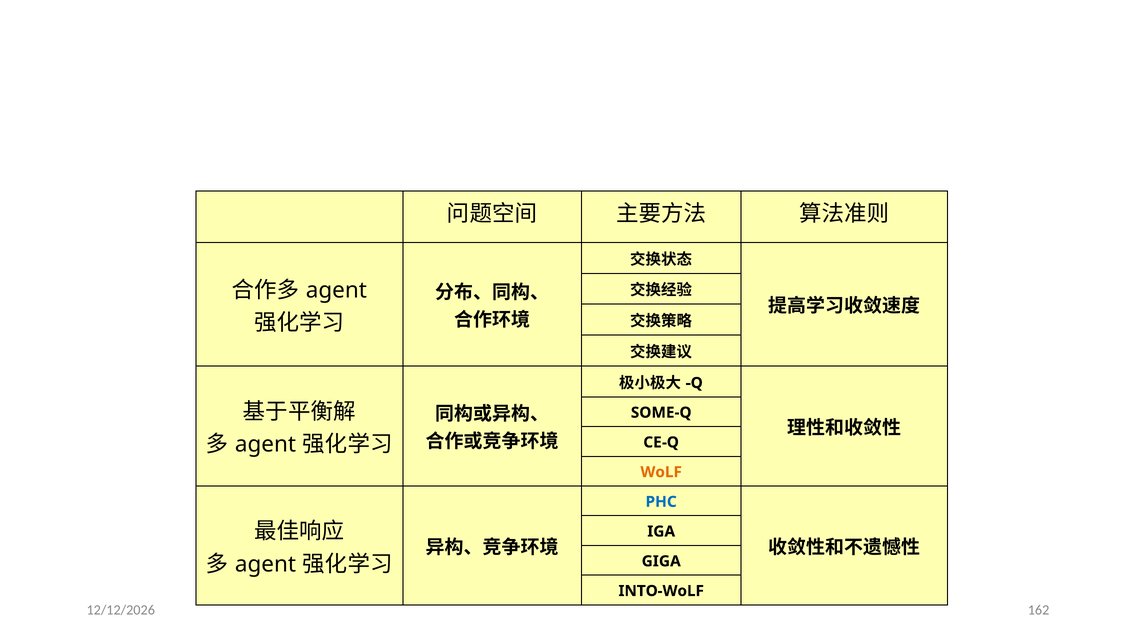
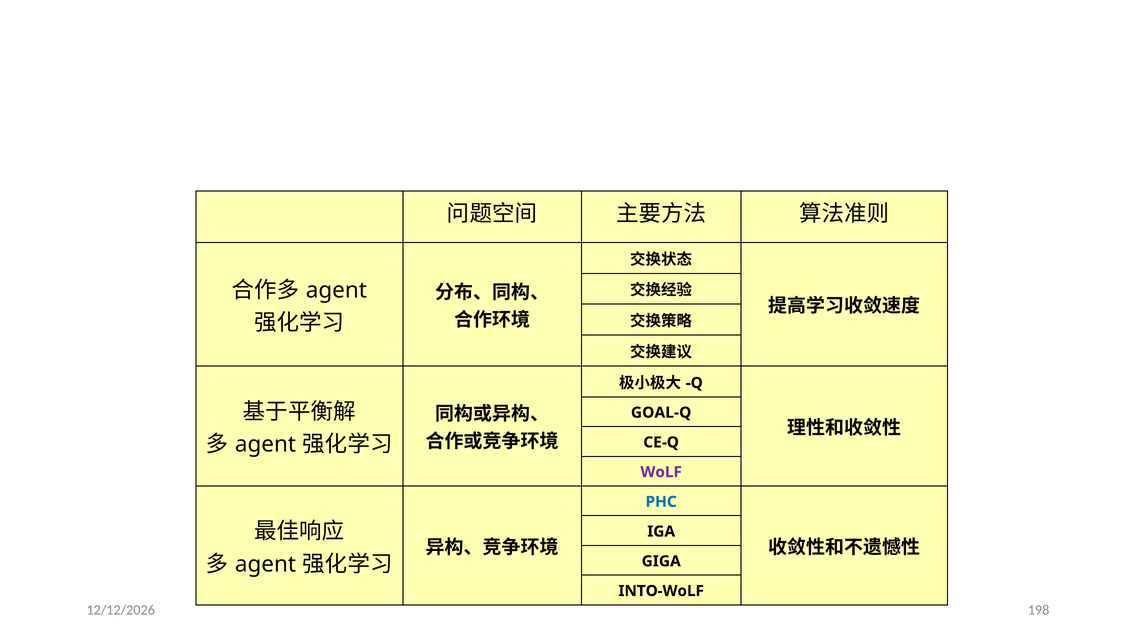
SOME-Q: SOME-Q -> GOAL-Q
WoLF colour: orange -> purple
162: 162 -> 198
